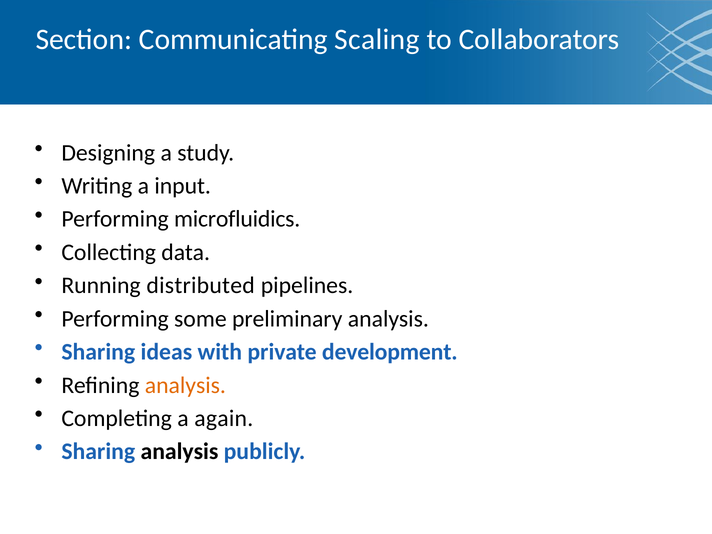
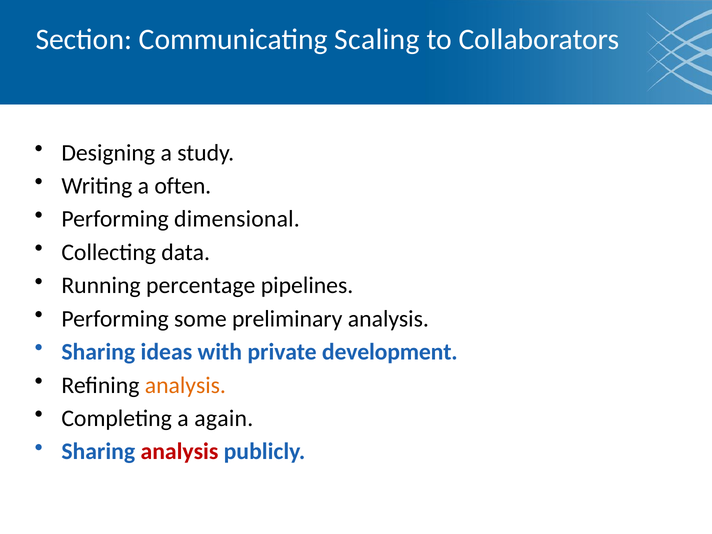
input: input -> often
microfluidics: microfluidics -> dimensional
distributed: distributed -> percentage
analysis at (179, 452) colour: black -> red
